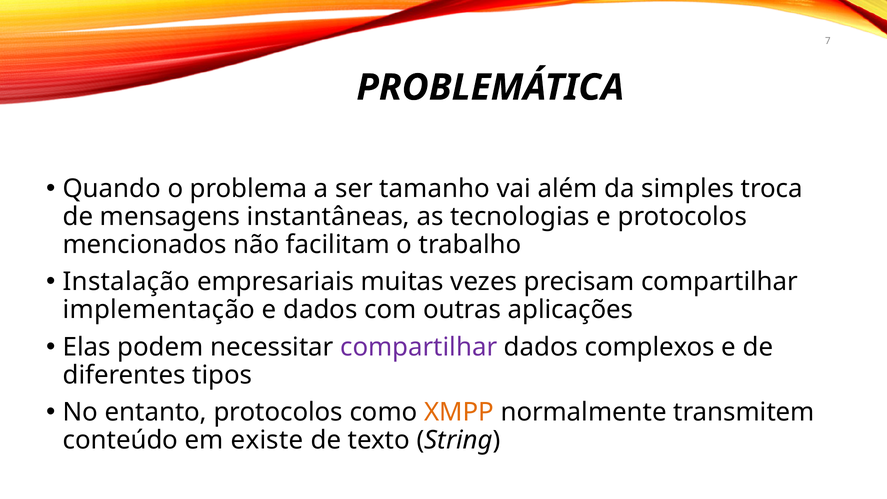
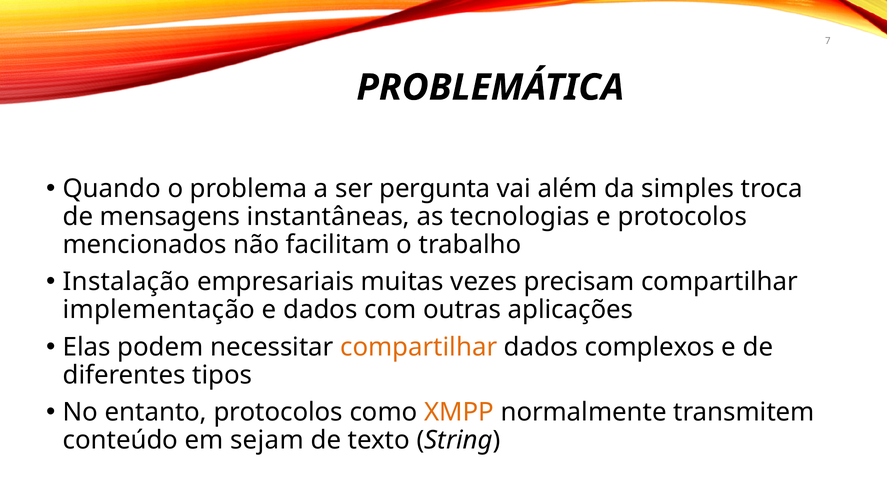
tamanho: tamanho -> pergunta
compartilhar at (419, 347) colour: purple -> orange
existe: existe -> sejam
